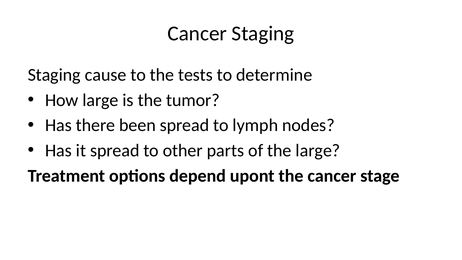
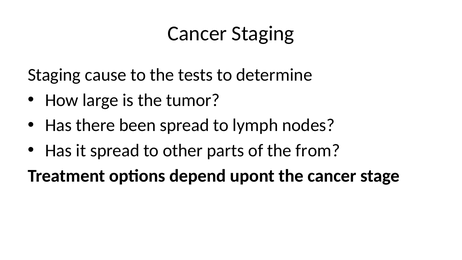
the large: large -> from
